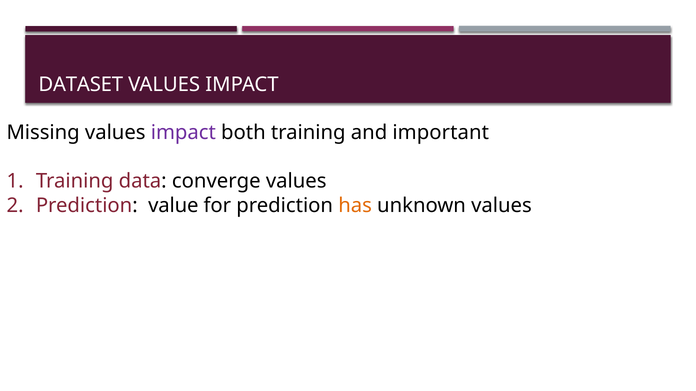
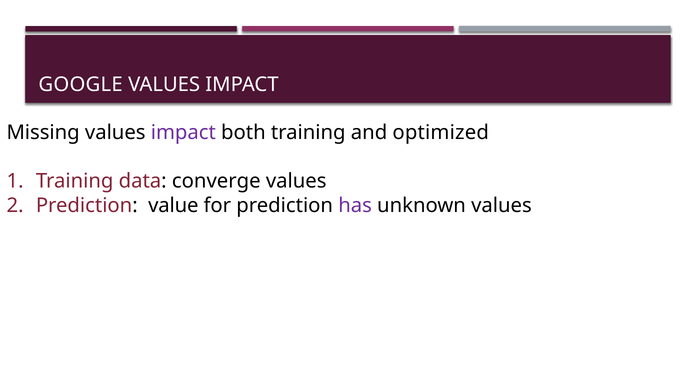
DATASET: DATASET -> GOOGLE
important: important -> optimized
has colour: orange -> purple
